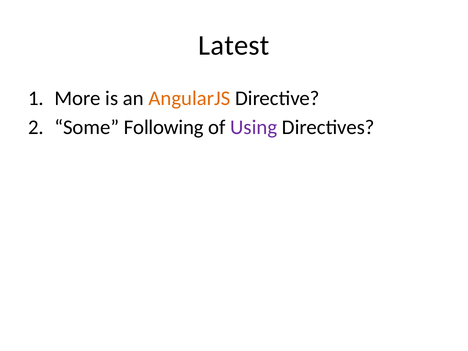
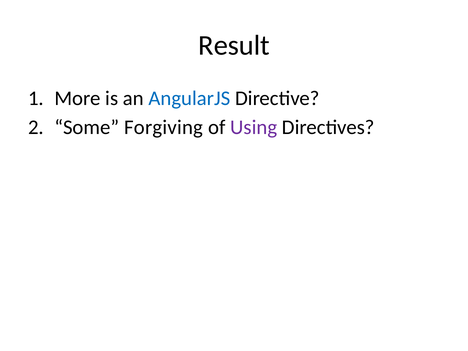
Latest: Latest -> Result
AngularJS colour: orange -> blue
Following: Following -> Forgiving
